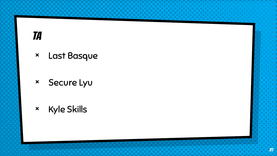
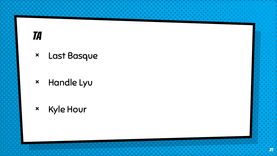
Secure: Secure -> Handle
Skills: Skills -> Hour
